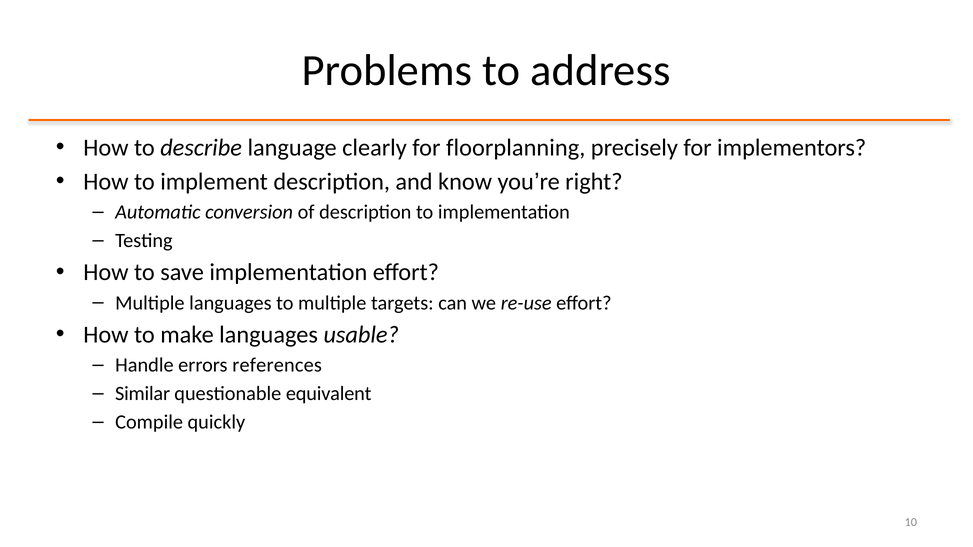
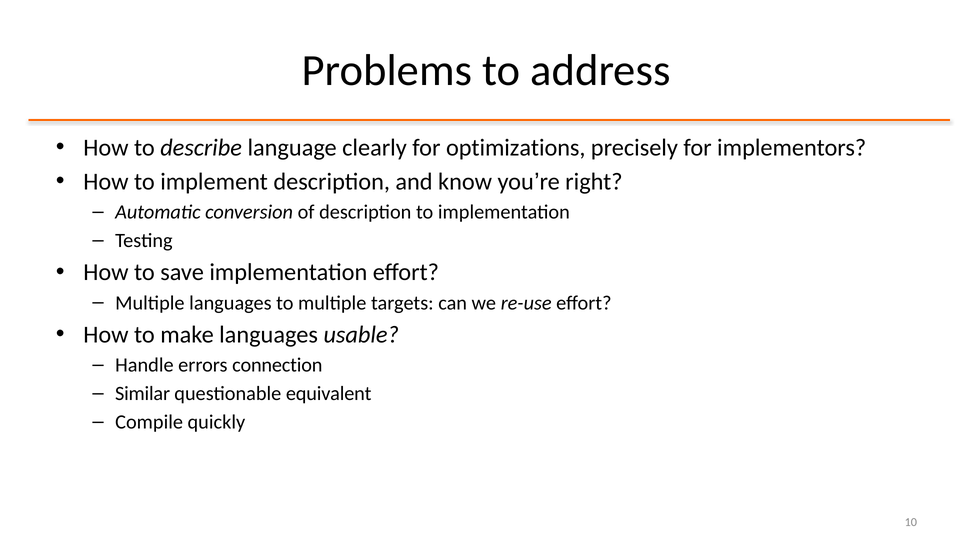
floorplanning: floorplanning -> optimizations
references: references -> connection
